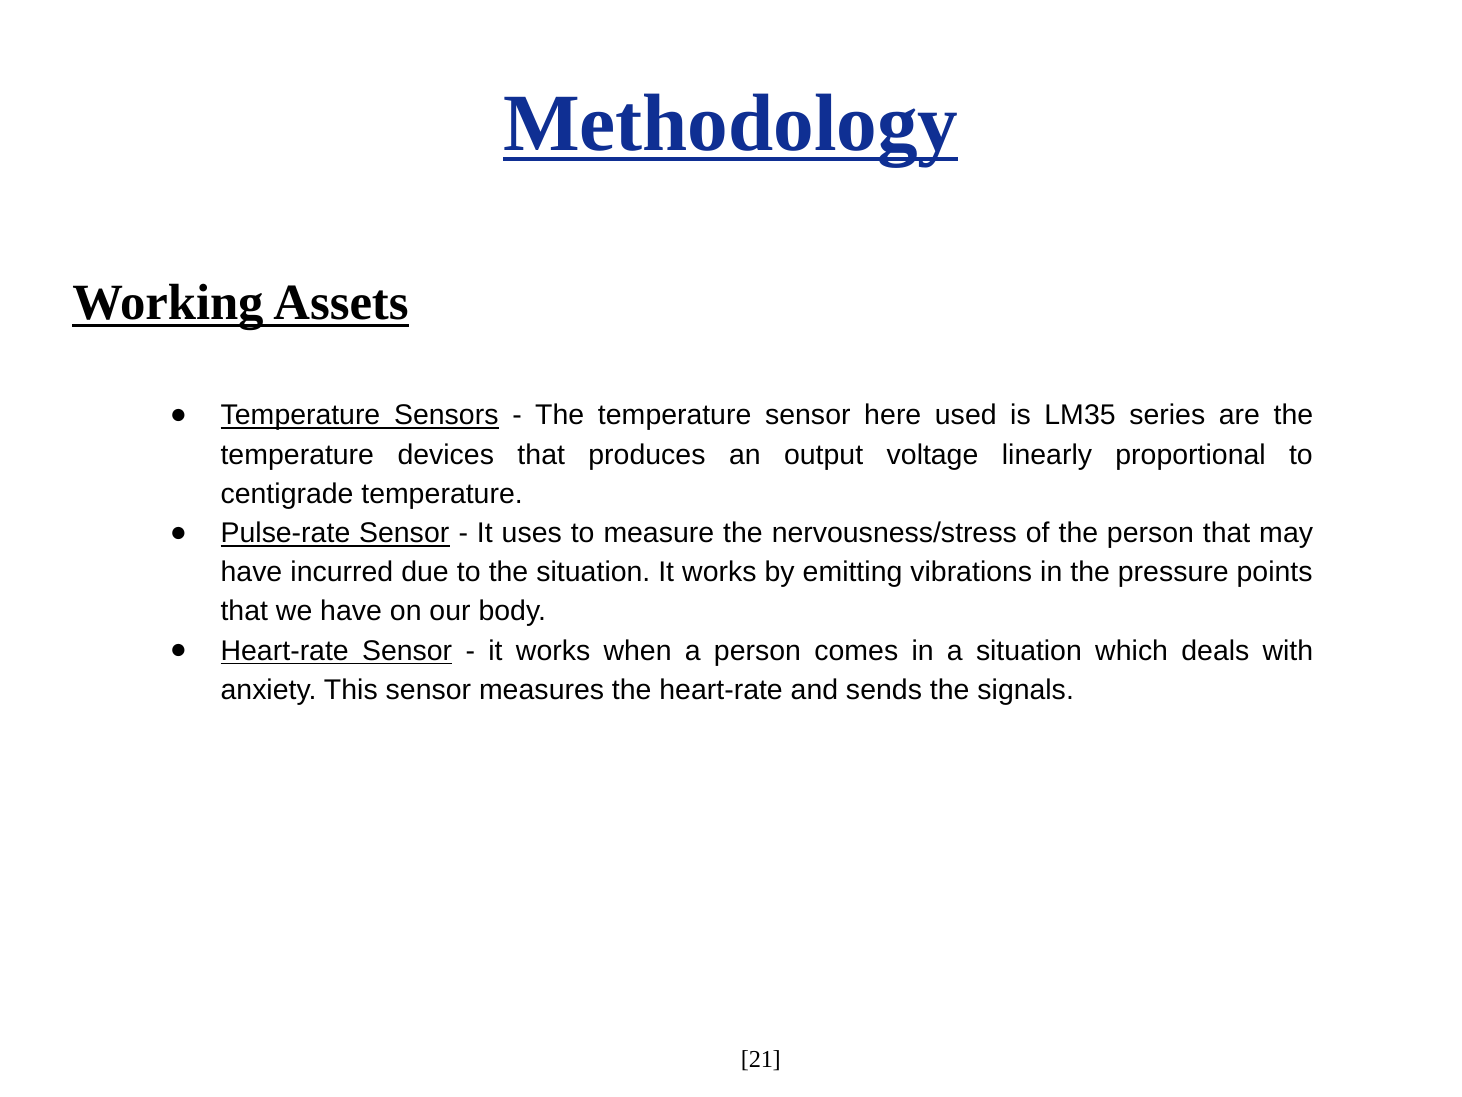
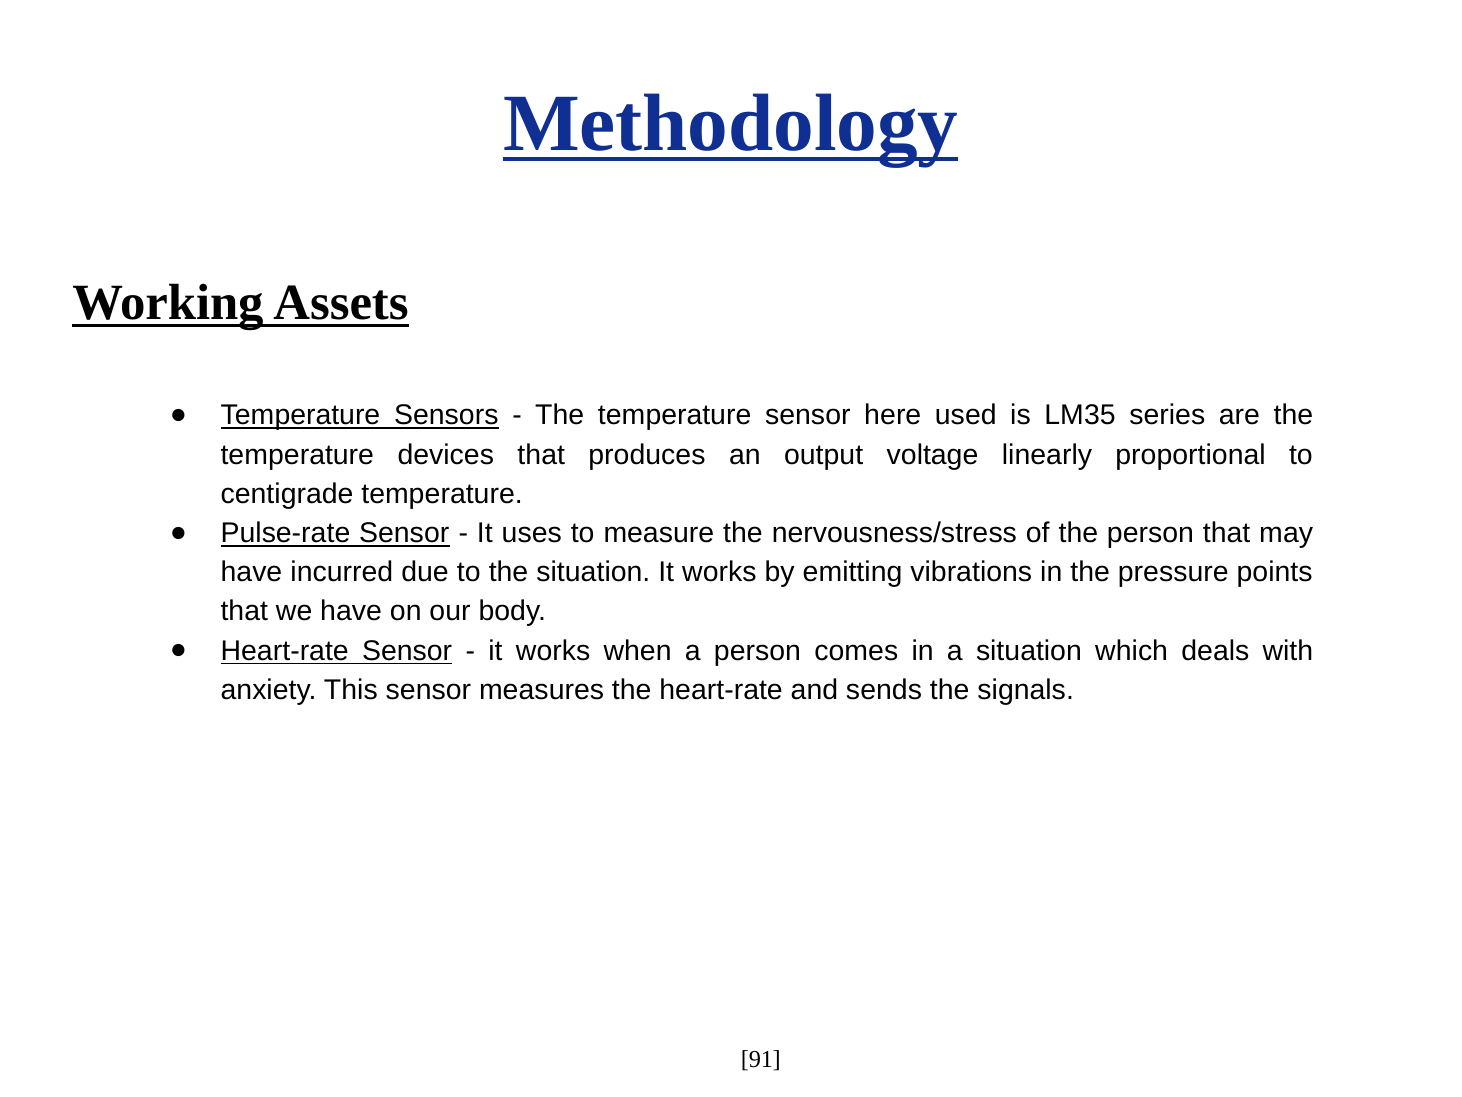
21: 21 -> 91
